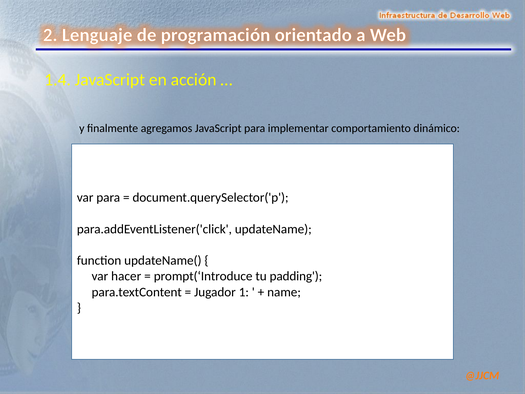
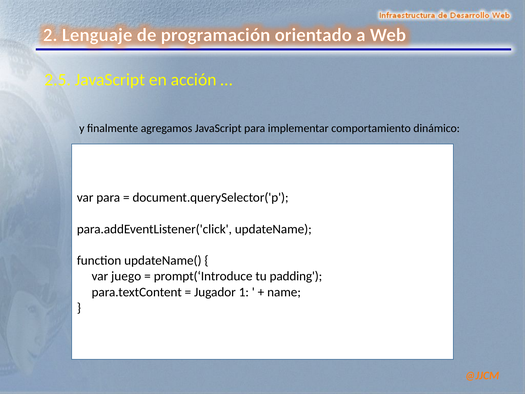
1.4: 1.4 -> 2.5
hacer: hacer -> juego
